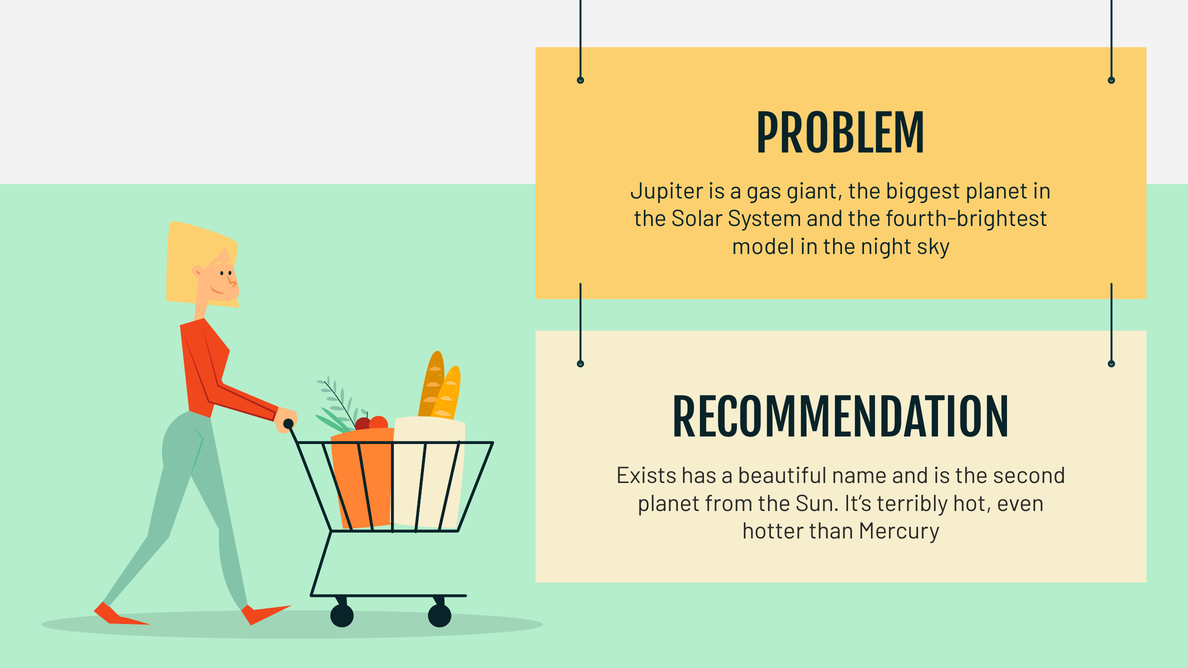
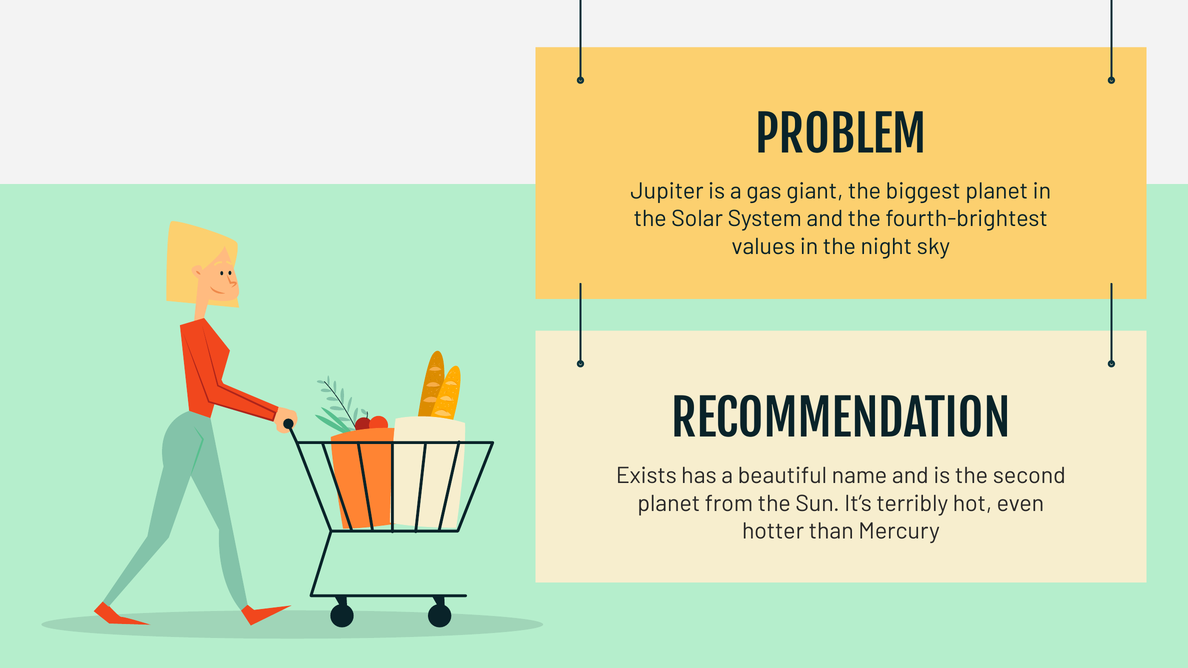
model: model -> values
